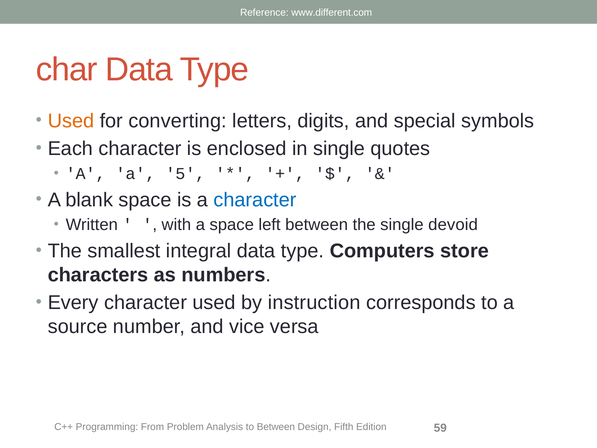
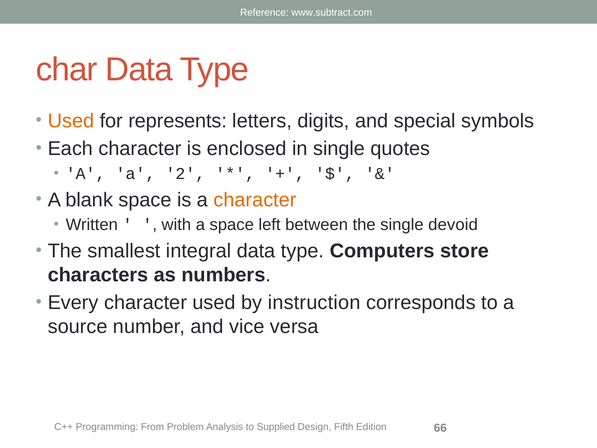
www.different.com: www.different.com -> www.subtract.com
converting: converting -> represents
5: 5 -> 2
character at (255, 200) colour: blue -> orange
to Between: Between -> Supplied
59: 59 -> 66
